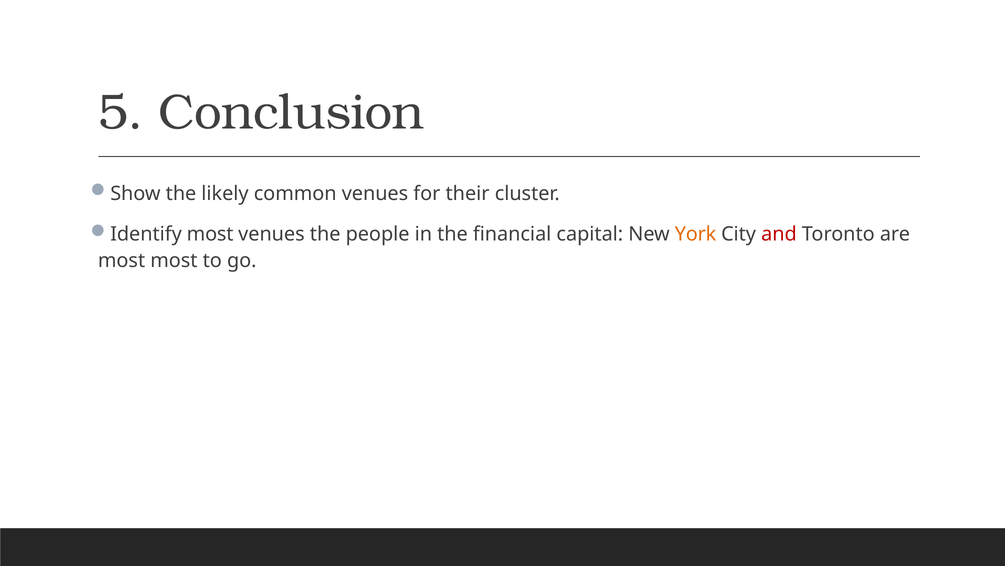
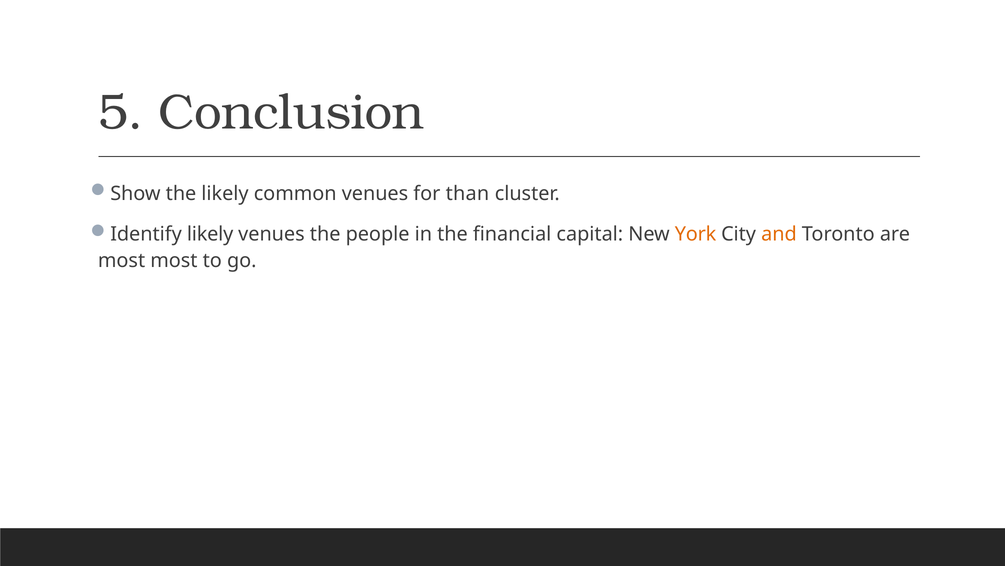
their: their -> than
Identify most: most -> likely
and colour: red -> orange
